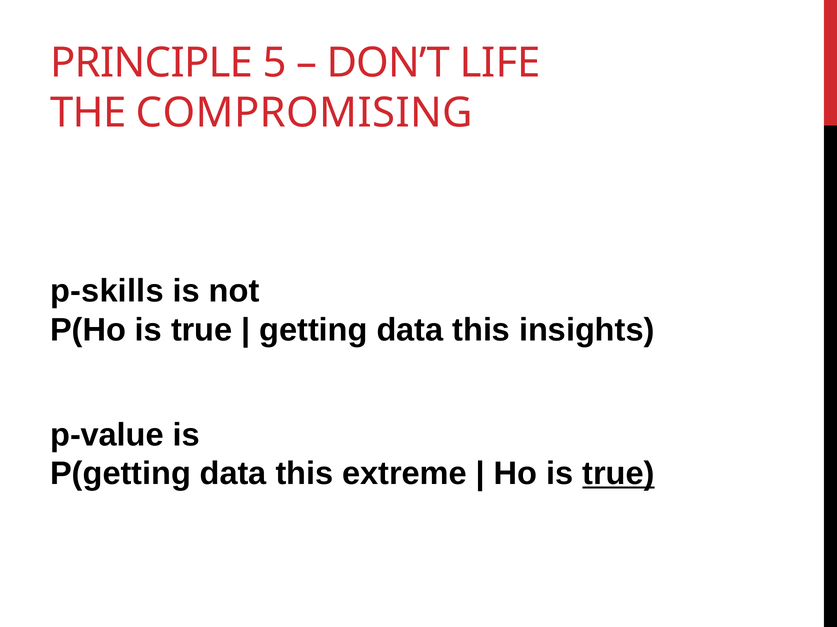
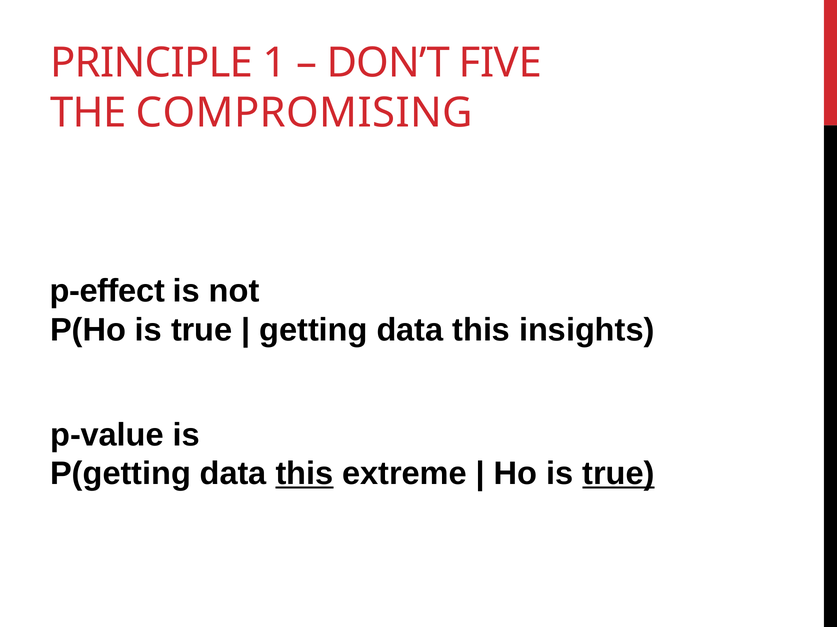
5: 5 -> 1
LIFE: LIFE -> FIVE
p-skills: p-skills -> p-effect
this at (304, 474) underline: none -> present
